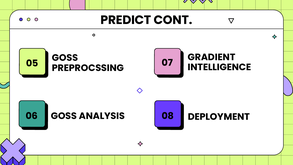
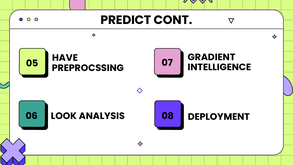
GOSS at (65, 58): GOSS -> HAVE
GOSS at (64, 116): GOSS -> LOOK
